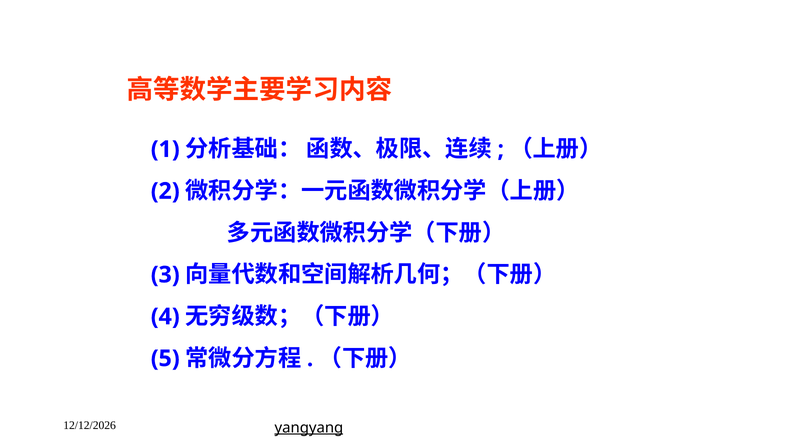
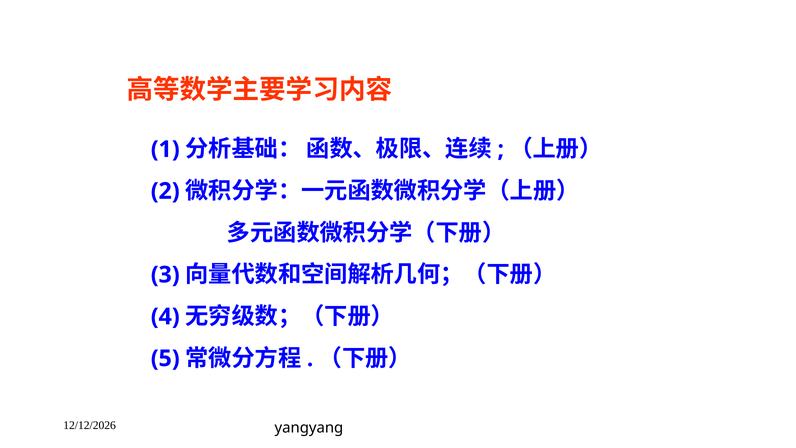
yangyang underline: present -> none
